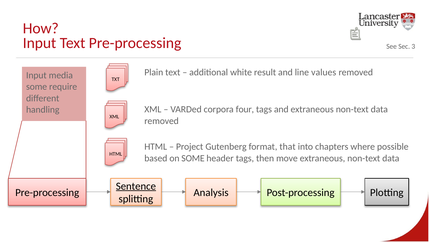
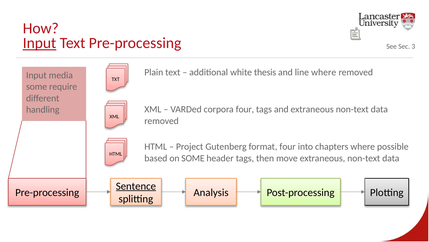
Input at (40, 43) underline: none -> present
result: result -> thesis
line values: values -> where
format that: that -> four
